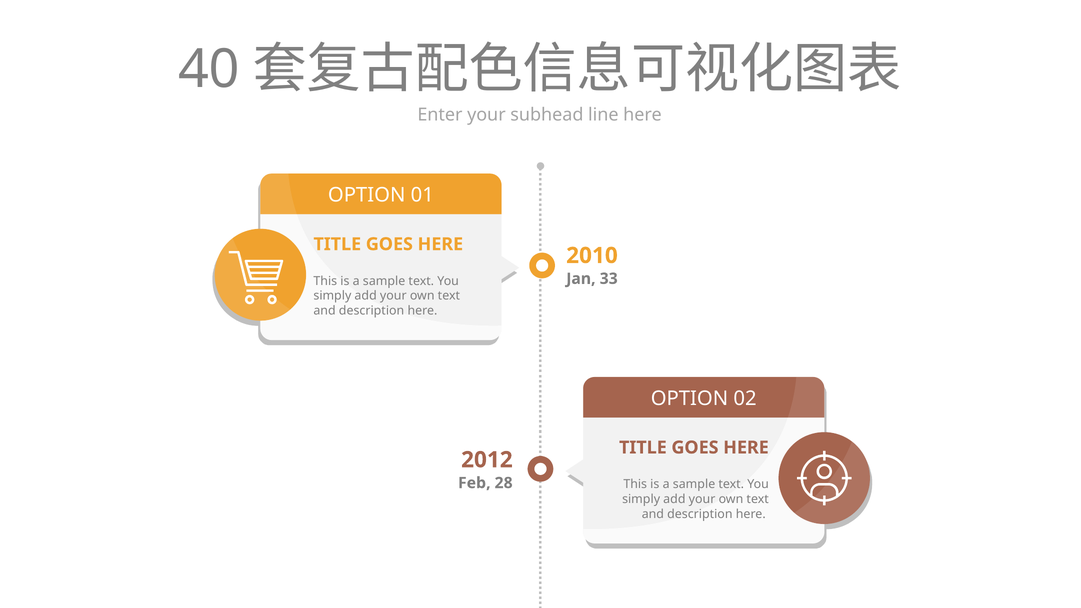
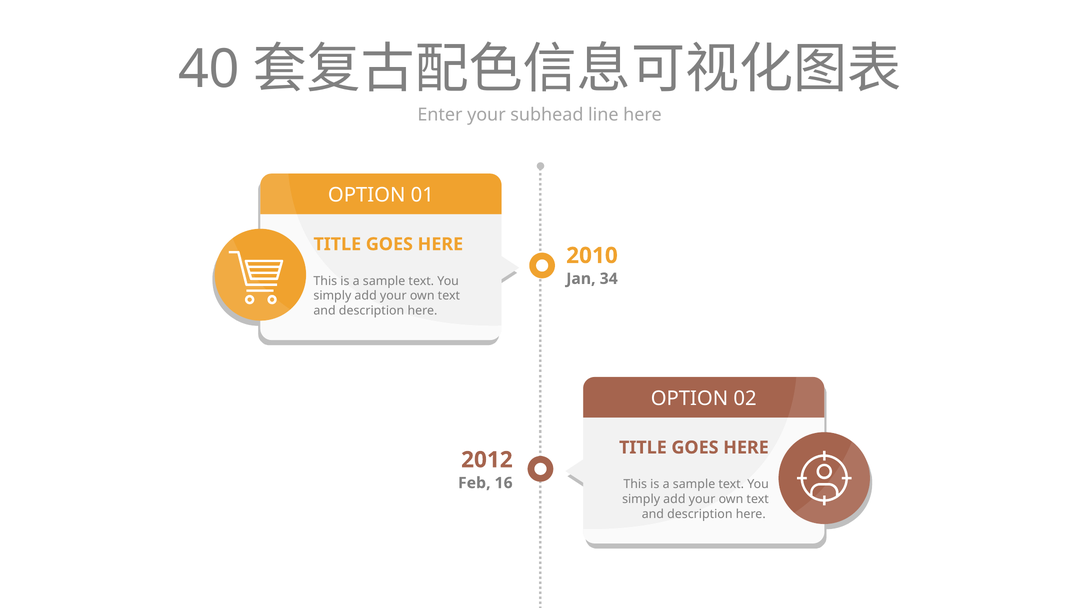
33: 33 -> 34
28: 28 -> 16
